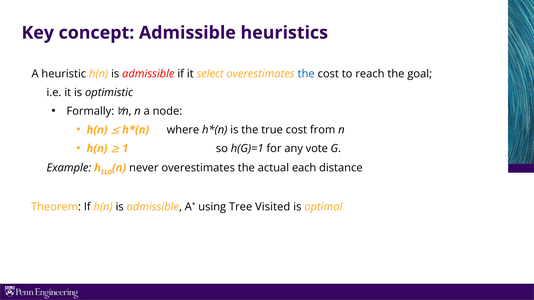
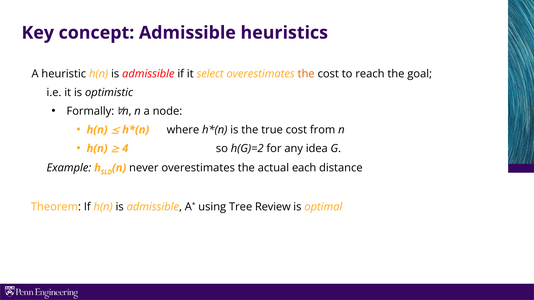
the at (306, 74) colour: blue -> orange
1: 1 -> 4
h(G)=1: h(G)=1 -> h(G)=2
vote: vote -> idea
Visited: Visited -> Review
